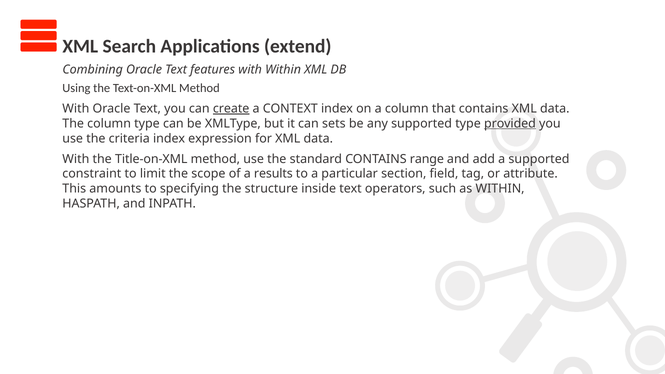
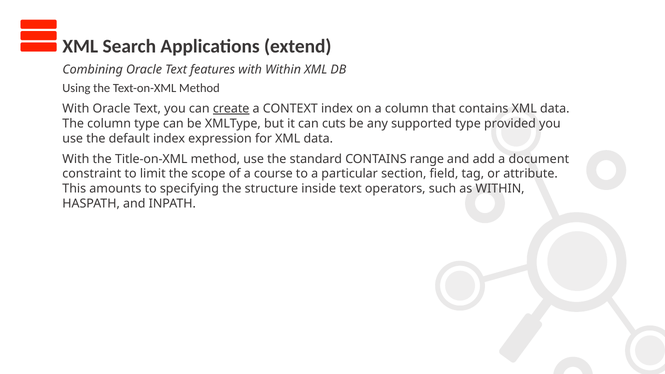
sets: sets -> cuts
provided underline: present -> none
criteria: criteria -> default
a supported: supported -> document
results: results -> course
